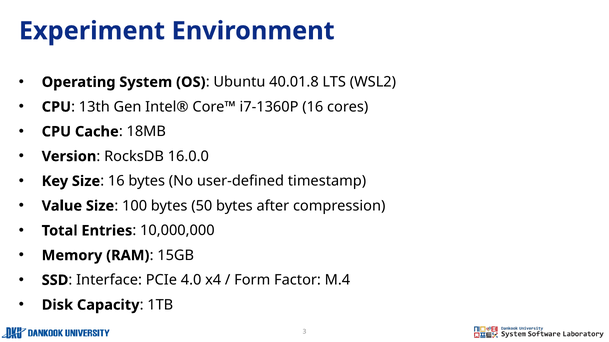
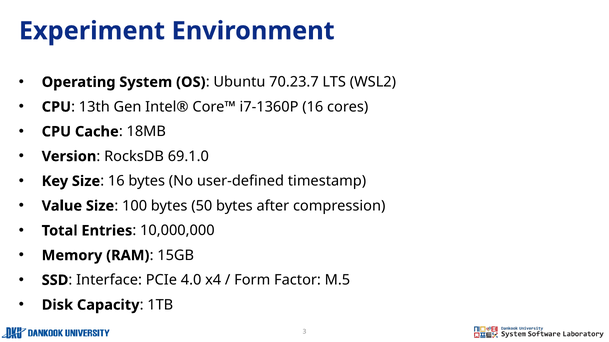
40.01.8: 40.01.8 -> 70.23.7
16.0.0: 16.0.0 -> 69.1.0
M.4: M.4 -> M.5
